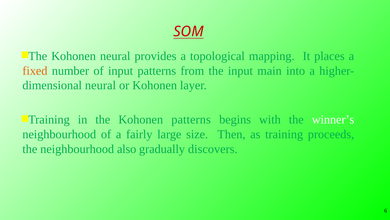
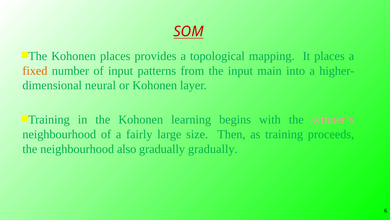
Kohonen neural: neural -> places
Kohonen patterns: patterns -> learning
winner’s colour: white -> pink
gradually discovers: discovers -> gradually
